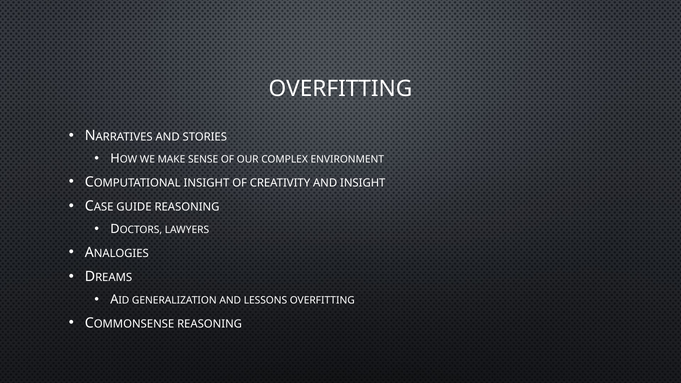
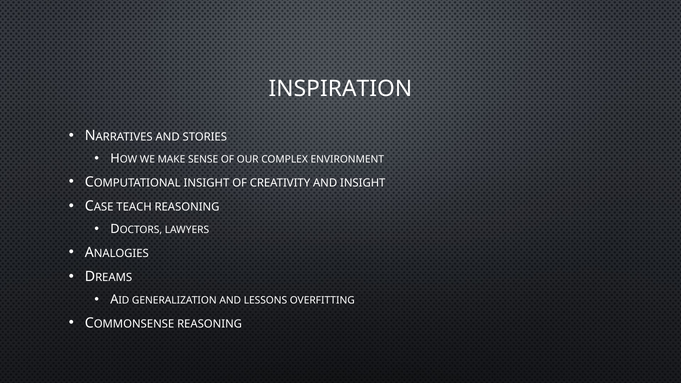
OVERFITTING at (340, 89): OVERFITTING -> INSPIRATION
GUIDE: GUIDE -> TEACH
